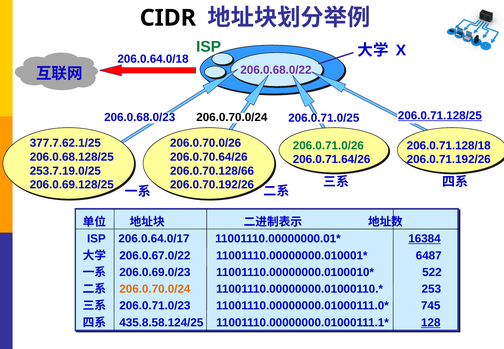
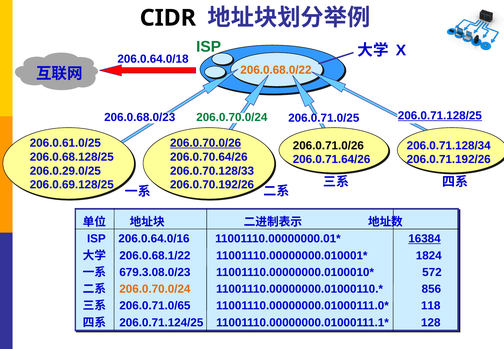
206.0.68.0/22 colour: purple -> orange
206.0.70.0/24 at (232, 117) colour: black -> green
377.7.62.1/25: 377.7.62.1/25 -> 206.0.61.0/25
206.0.70.0/26 underline: none -> present
206.0.71.0/26 colour: green -> black
206.0.71.128/18: 206.0.71.128/18 -> 206.0.71.128/34
253.7.19.0/25: 253.7.19.0/25 -> 206.0.29.0/25
206.0.70.128/66: 206.0.70.128/66 -> 206.0.70.128/33
206.0.64.0/17: 206.0.64.0/17 -> 206.0.64.0/16
206.0.67.0/22: 206.0.67.0/22 -> 206.0.68.1/22
6487: 6487 -> 1824
206.0.69.0/23: 206.0.69.0/23 -> 679.3.08.0/23
522: 522 -> 572
253: 253 -> 856
206.0.71.0/23: 206.0.71.0/23 -> 206.0.71.0/65
745: 745 -> 118
435.8.58.124/25: 435.8.58.124/25 -> 206.0.71.124/25
128 underline: present -> none
